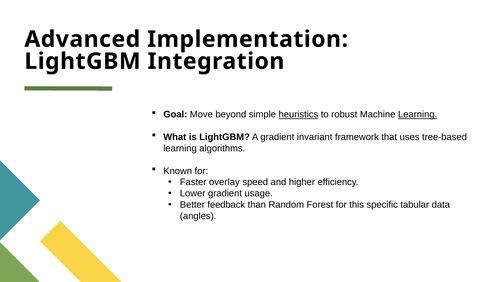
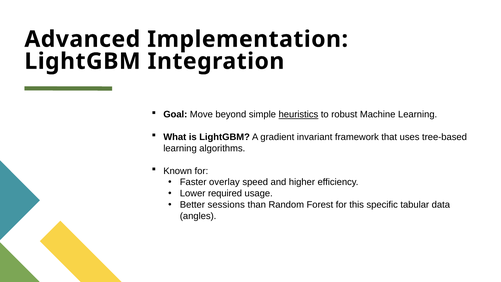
Learning at (418, 114) underline: present -> none
Lower gradient: gradient -> required
feedback: feedback -> sessions
